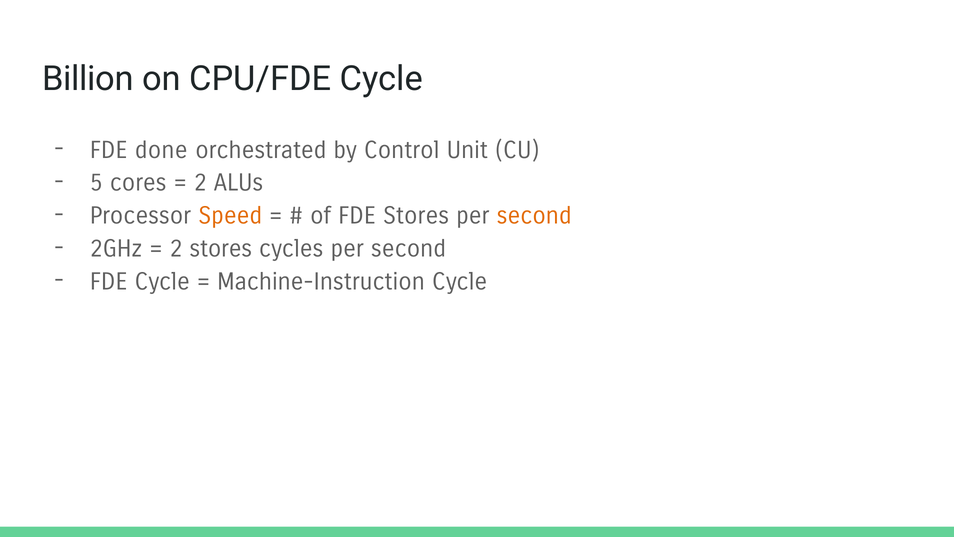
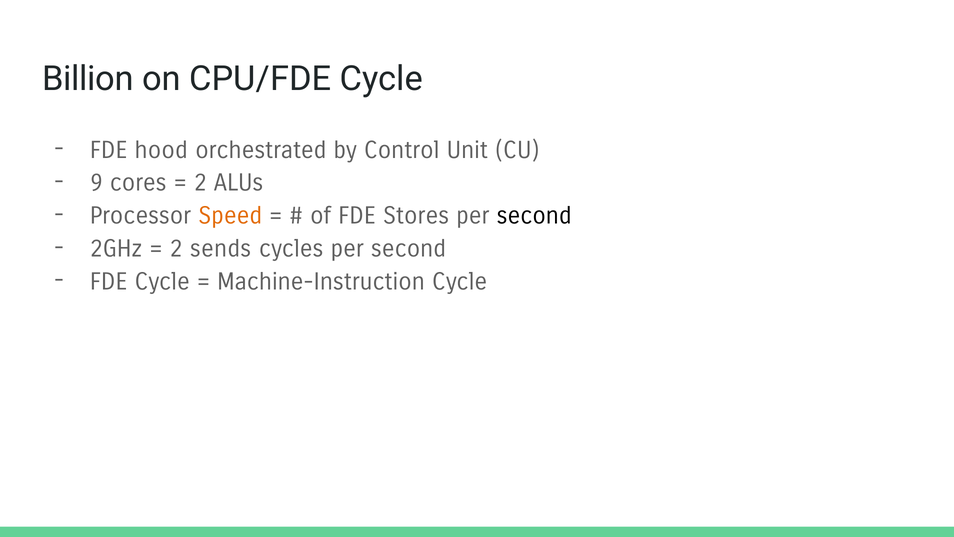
done: done -> hood
5: 5 -> 9
second at (534, 216) colour: orange -> black
2 stores: stores -> sends
